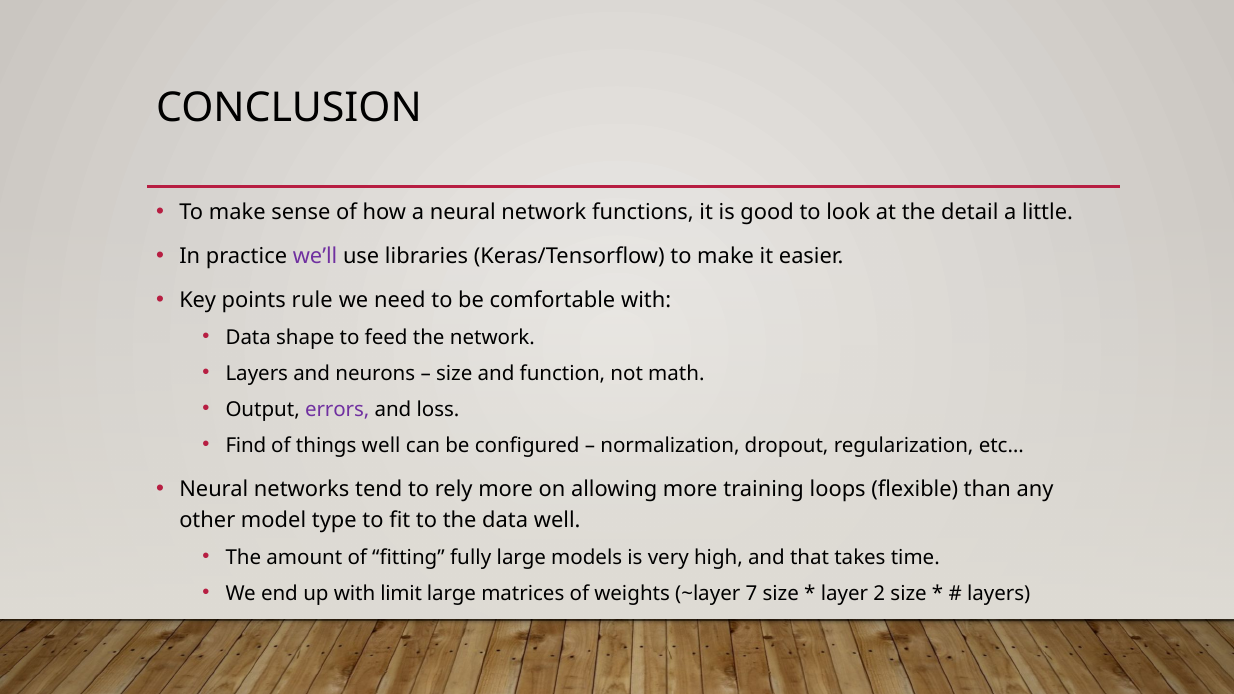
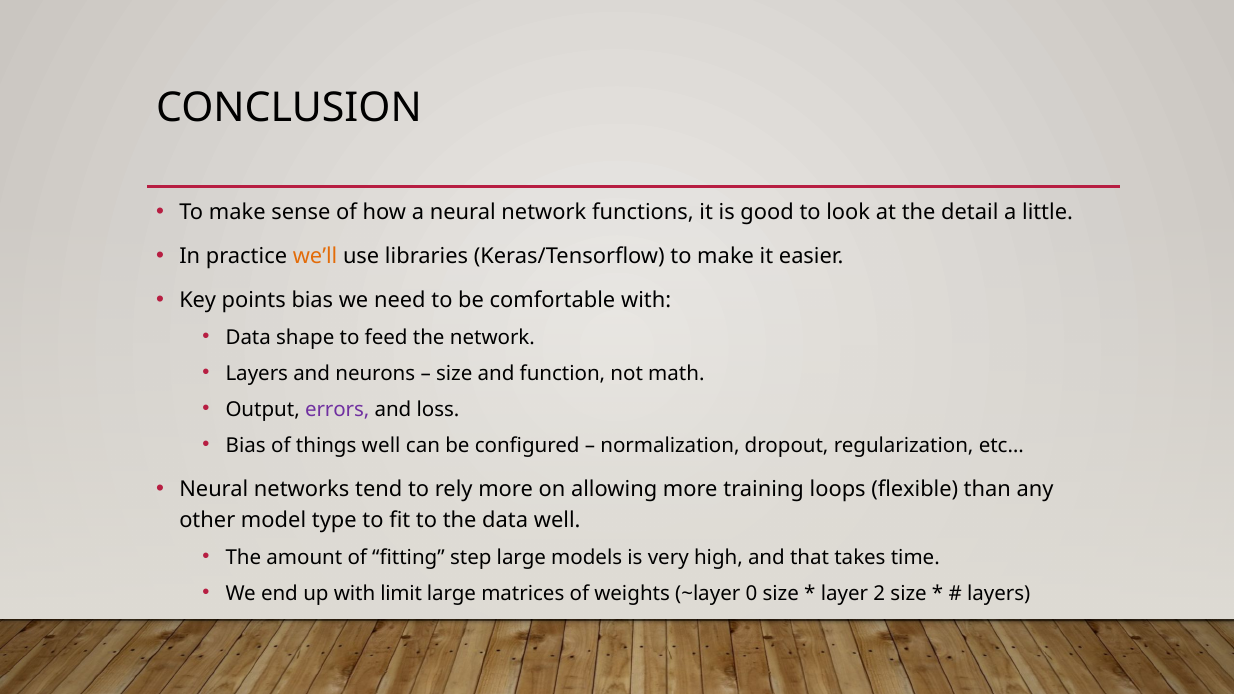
we’ll colour: purple -> orange
points rule: rule -> bias
Find at (246, 446): Find -> Bias
fully: fully -> step
7: 7 -> 0
